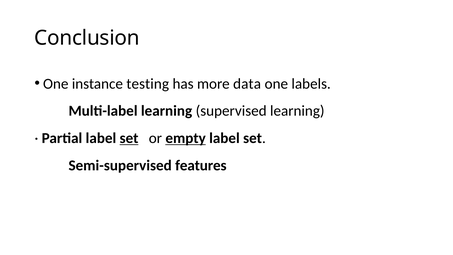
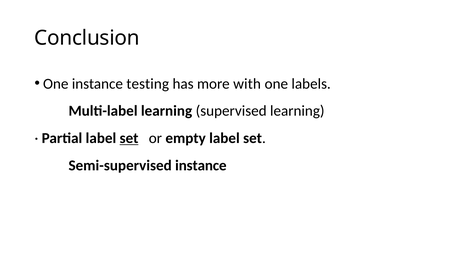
data: data -> with
empty underline: present -> none
Semi-supervised features: features -> instance
